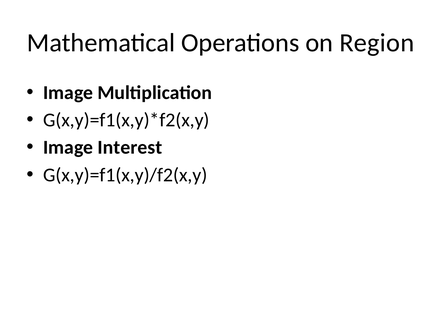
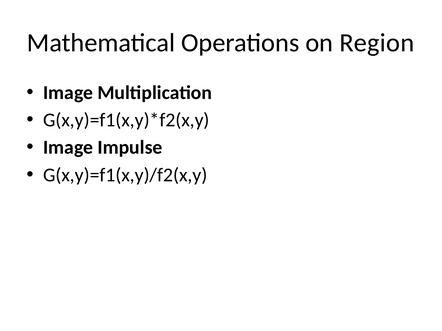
Interest: Interest -> Impulse
